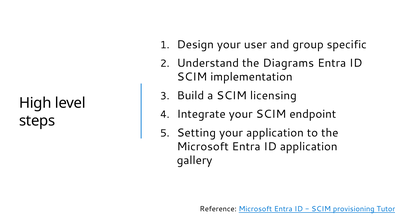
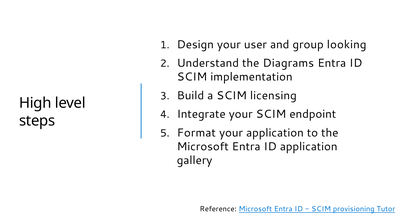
specific: specific -> looking
Setting: Setting -> Format
